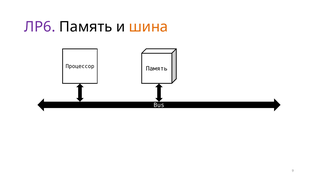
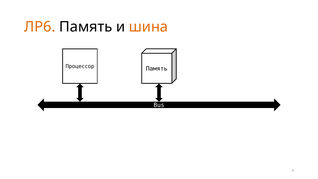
ЛР6 colour: purple -> orange
